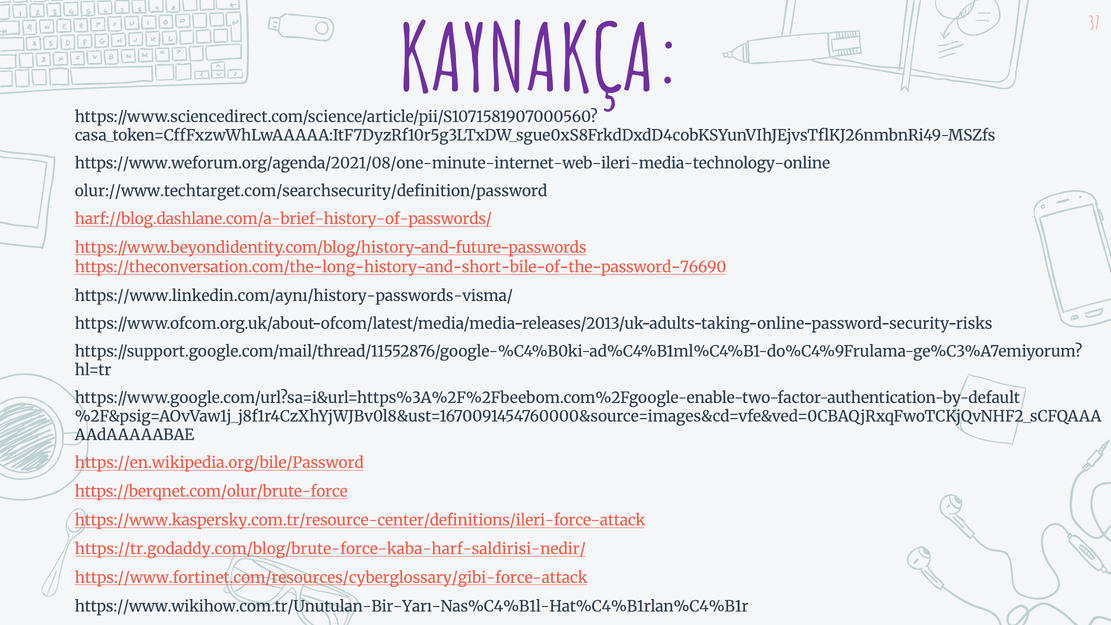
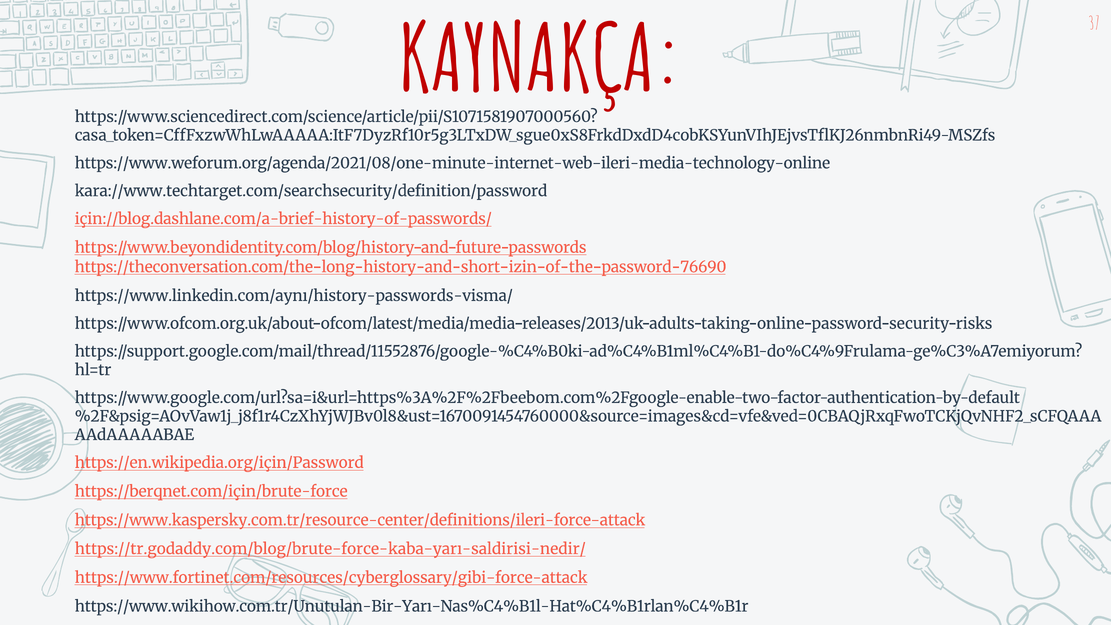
KAYNAKÇA colour: purple -> red
olur://www.techtarget.com/searchsecurity/definition/password: olur://www.techtarget.com/searchsecurity/definition/password -> kara://www.techtarget.com/searchsecurity/definition/password
harf://blog.dashlane.com/a-brief-history-of-passwords/: harf://blog.dashlane.com/a-brief-history-of-passwords/ -> için://blog.dashlane.com/a-brief-history-of-passwords/
https://theconversation.com/the-long-history-and-short-bile-of-the-password-76690: https://theconversation.com/the-long-history-and-short-bile-of-the-password-76690 -> https://theconversation.com/the-long-history-and-short-izin-of-the-password-76690
https://en.wikipedia.org/bile/Password: https://en.wikipedia.org/bile/Password -> https://en.wikipedia.org/için/Password
https://berqnet.com/olur/brute-force: https://berqnet.com/olur/brute-force -> https://berqnet.com/için/brute-force
https://tr.godaddy.com/blog/brute-force-kaba-harf-saldirisi-nedir/: https://tr.godaddy.com/blog/brute-force-kaba-harf-saldirisi-nedir/ -> https://tr.godaddy.com/blog/brute-force-kaba-yarı-saldirisi-nedir/
